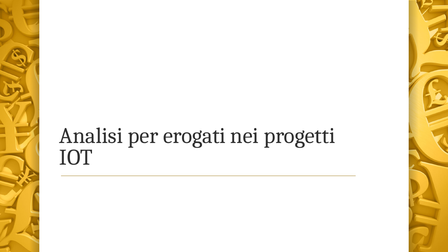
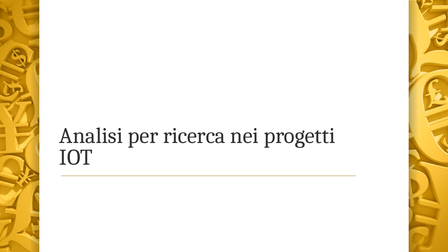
erogati: erogati -> ricerca
